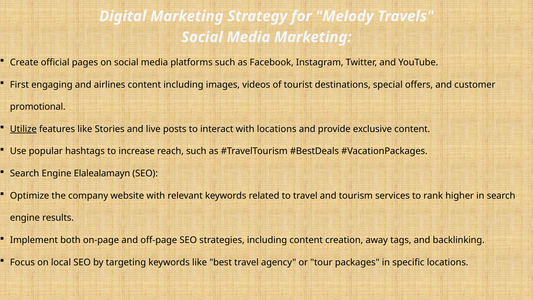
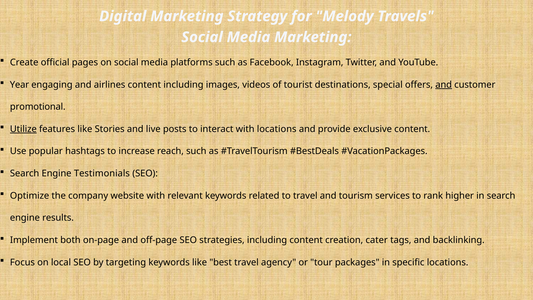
First: First -> Year
and at (444, 85) underline: none -> present
Elalealamayn: Elalealamayn -> Testimonials
away: away -> cater
